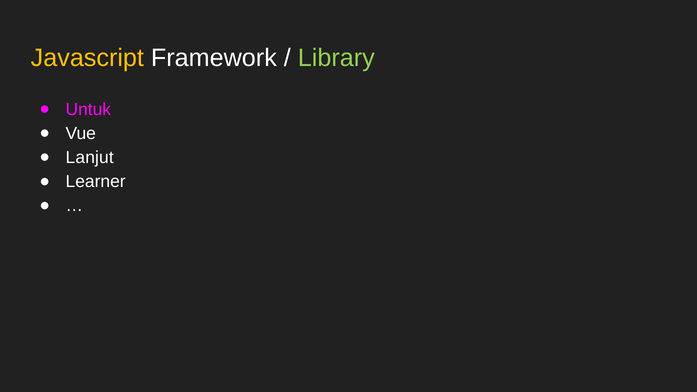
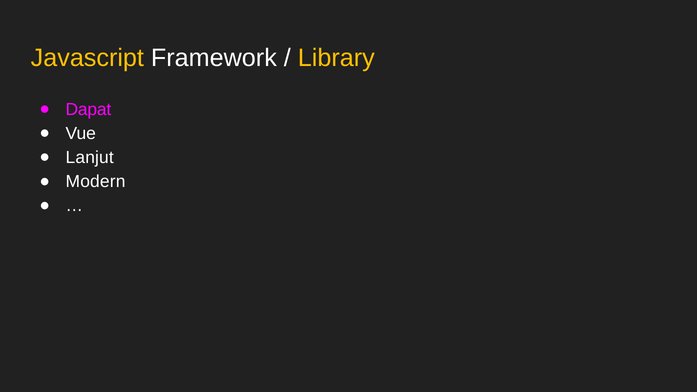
Library colour: light green -> yellow
Untuk: Untuk -> Dapat
Learner: Learner -> Modern
